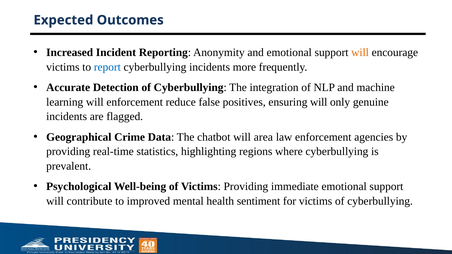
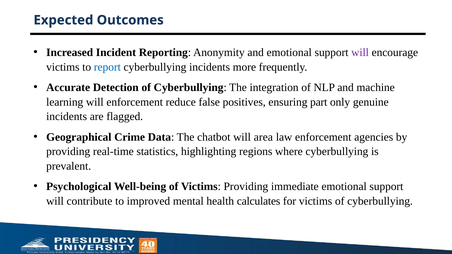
will at (360, 53) colour: orange -> purple
ensuring will: will -> part
sentiment: sentiment -> calculates
